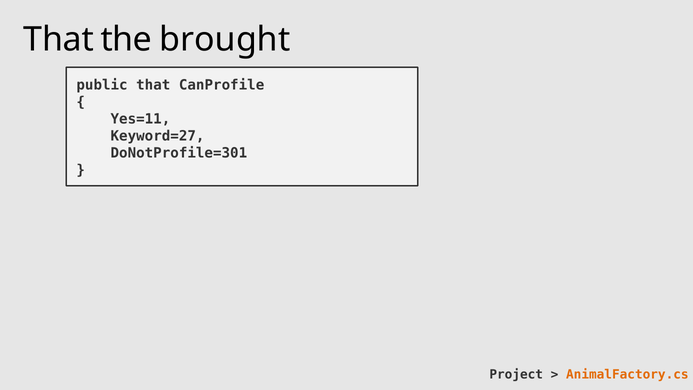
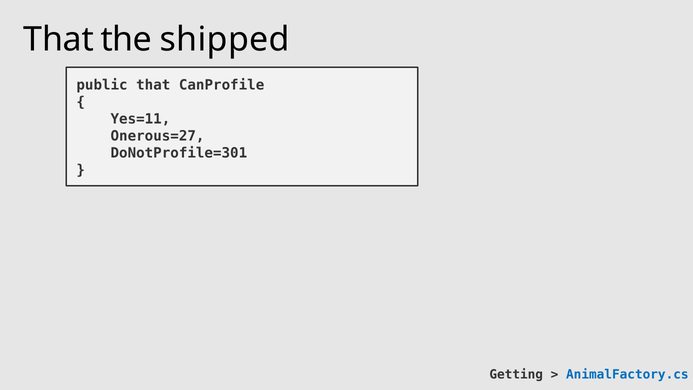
brought: brought -> shipped
Keyword=27: Keyword=27 -> Onerous=27
Project: Project -> Getting
AnimalFactory.cs colour: orange -> blue
